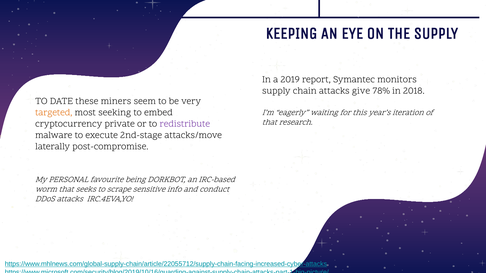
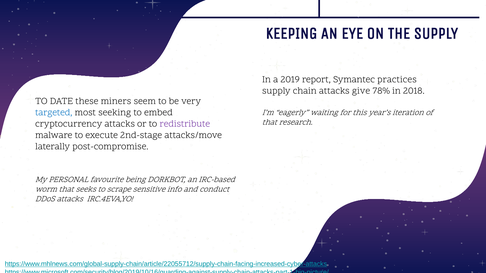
monitors: monitors -> practices
targeted colour: orange -> blue
cryptocurrency private: private -> attacks
